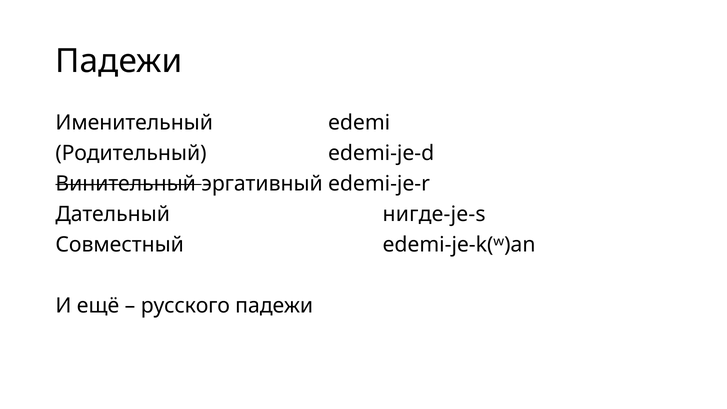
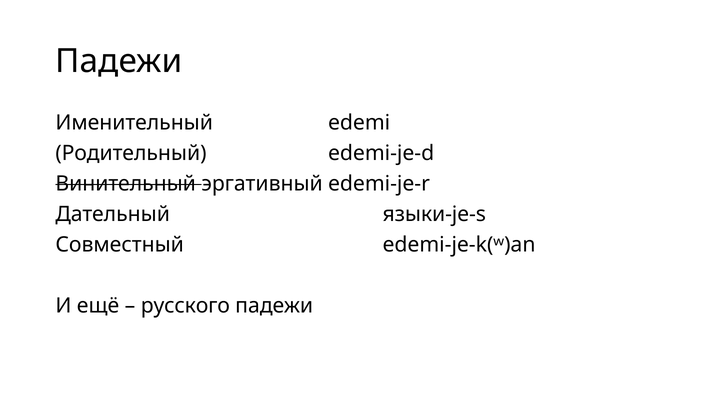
нигде-je-s: нигде-je-s -> языки-je-s
